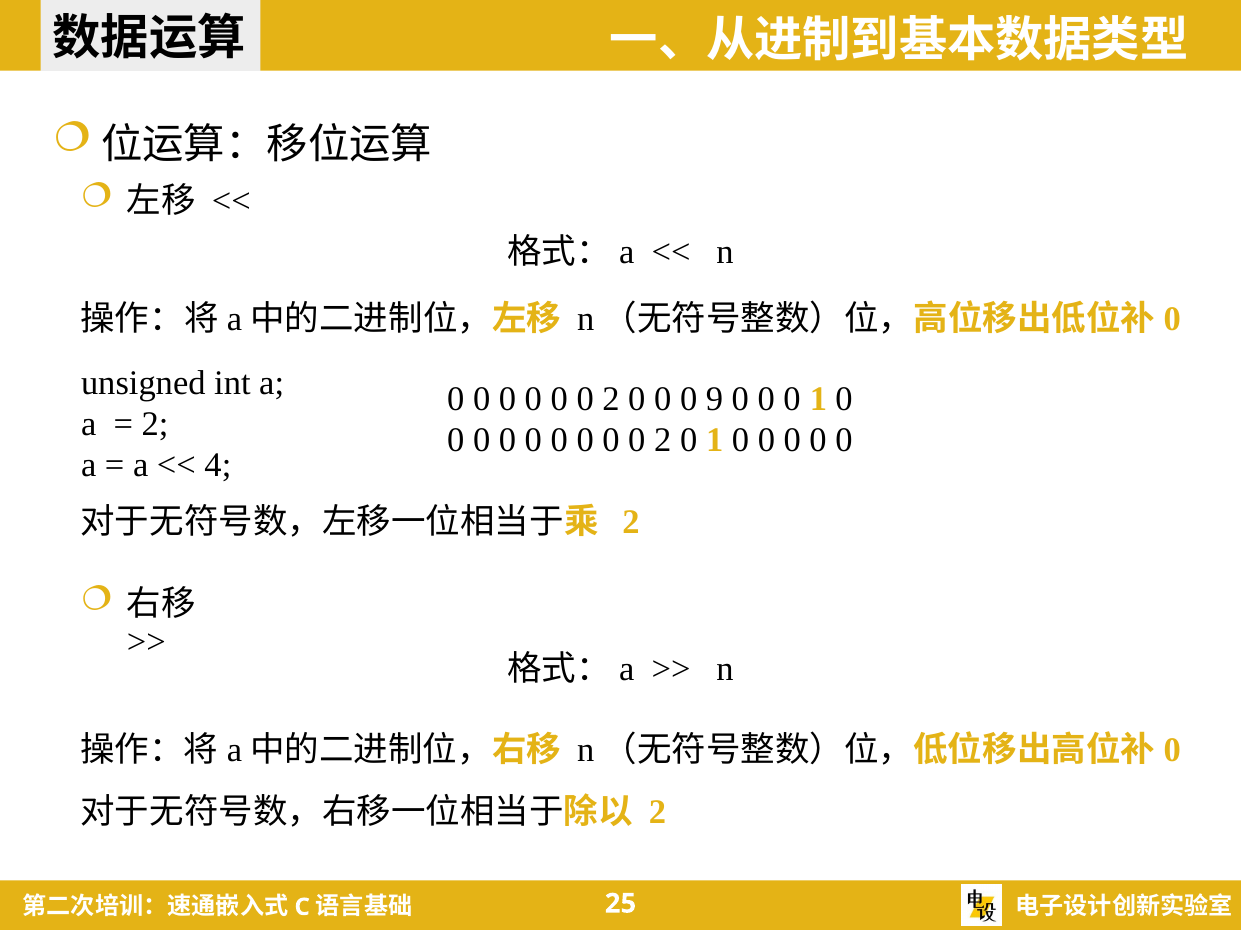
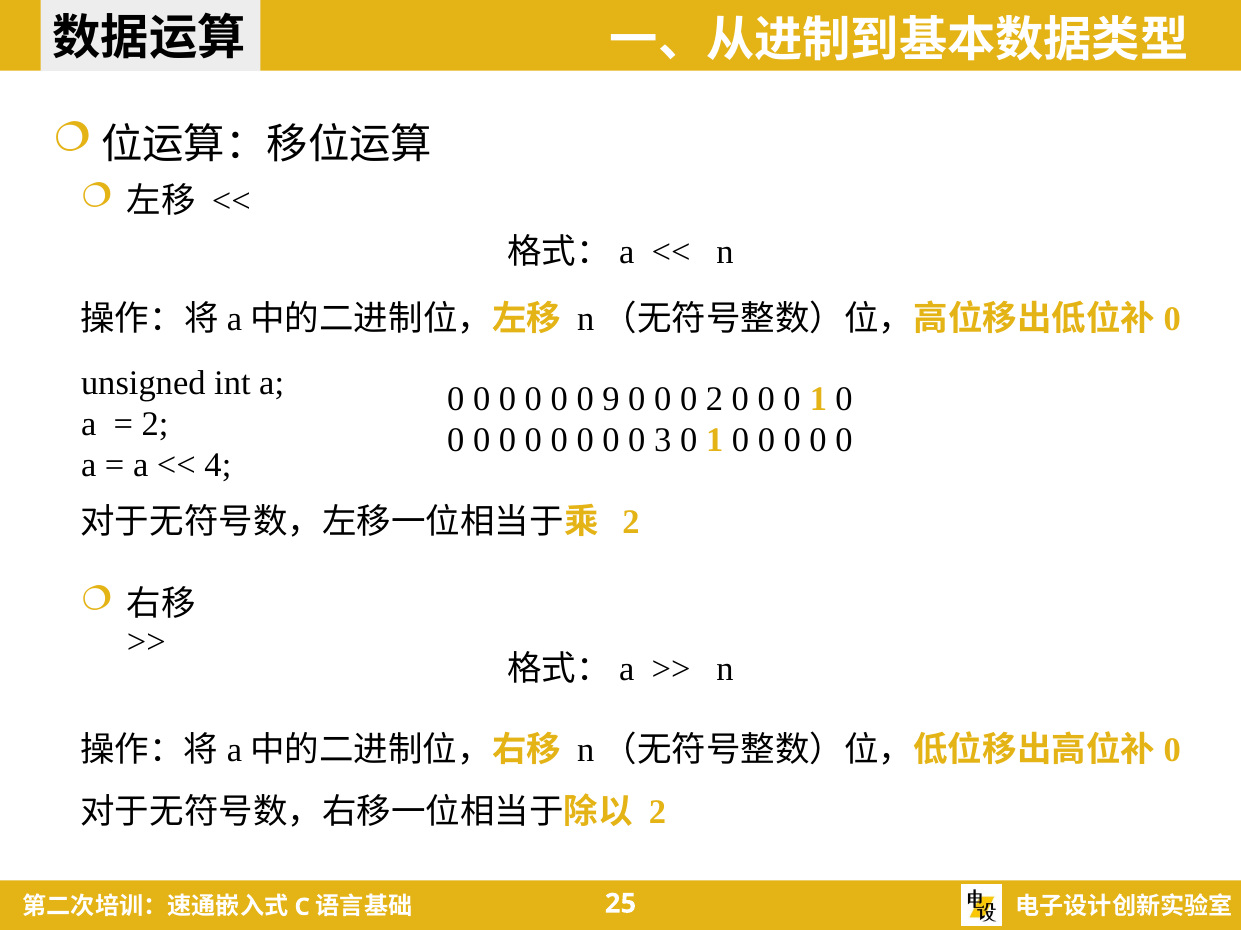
2 at (611, 399): 2 -> 9
0 9: 9 -> 2
2 at (663, 441): 2 -> 3
